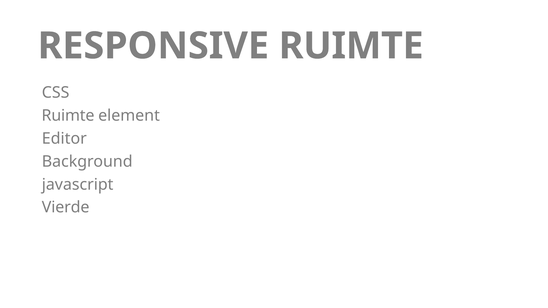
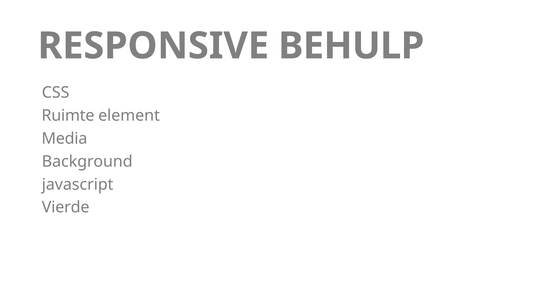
RESPONSIVE RUIMTE: RUIMTE -> BEHULP
Editor: Editor -> Media
